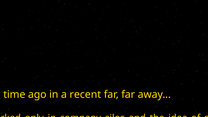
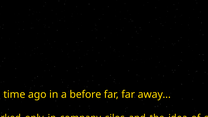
recent: recent -> before
